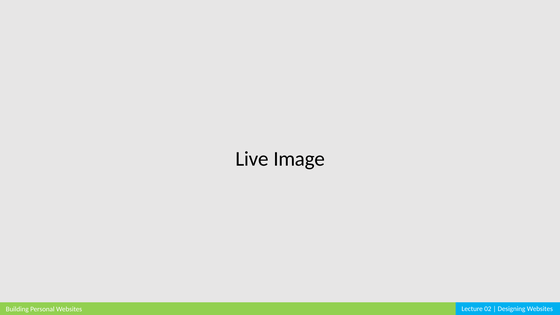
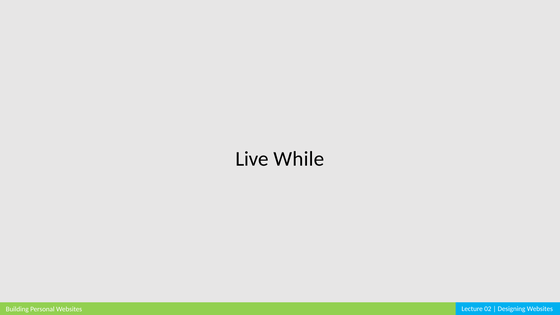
Image: Image -> While
